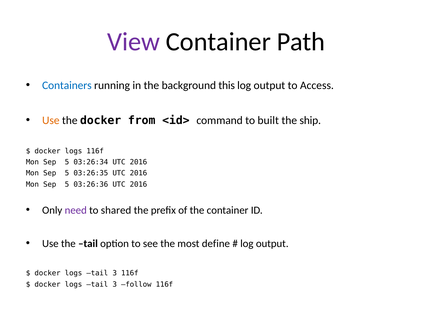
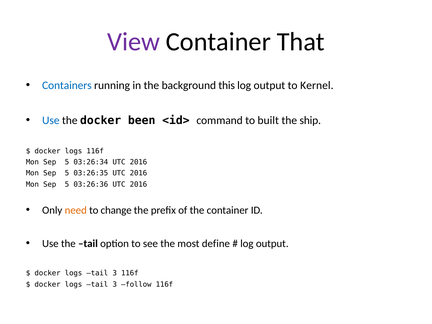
Path: Path -> That
Access: Access -> Kernel
Use at (51, 120) colour: orange -> blue
from: from -> been
need colour: purple -> orange
shared: shared -> change
